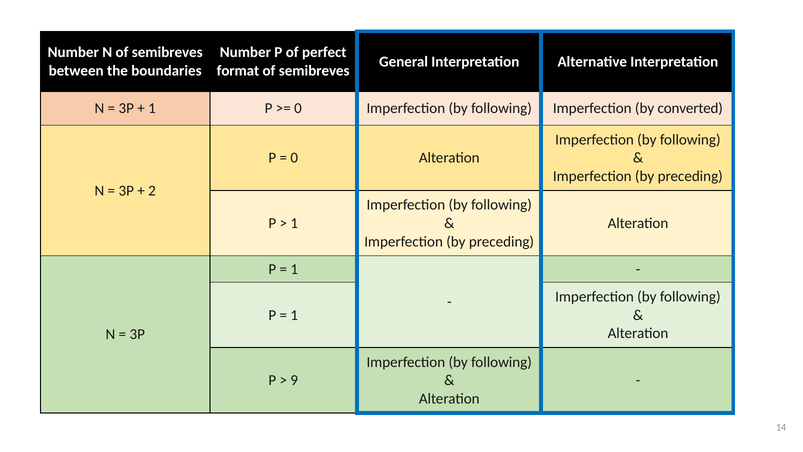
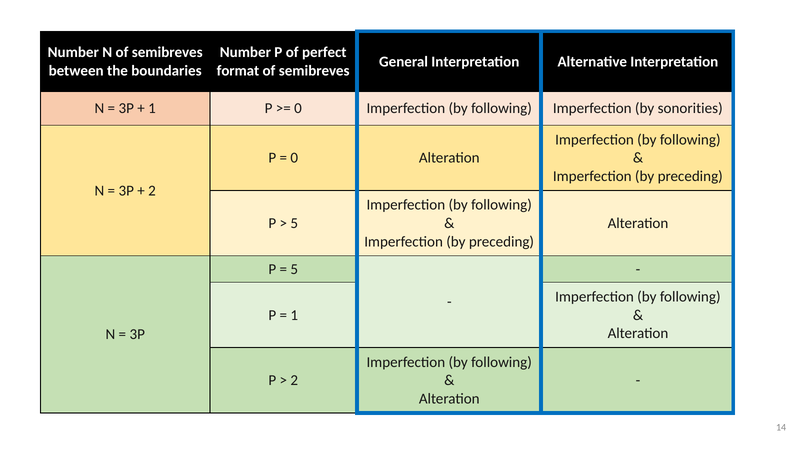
converted: converted -> sonorities
1 at (294, 223): 1 -> 5
1 at (294, 269): 1 -> 5
9 at (294, 380): 9 -> 2
